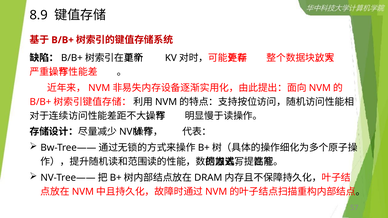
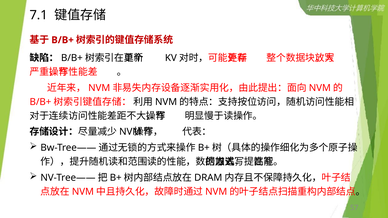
8.9: 8.9 -> 7.1
